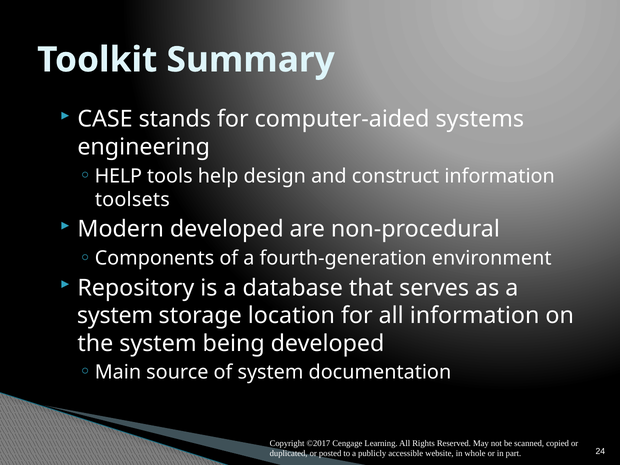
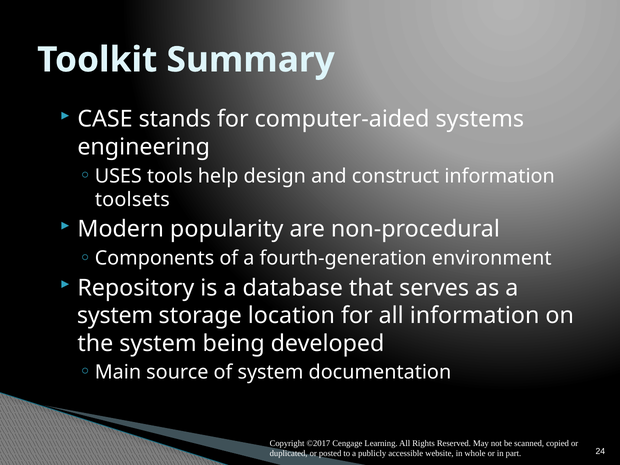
HELP at (118, 176): HELP -> USES
Modern developed: developed -> popularity
